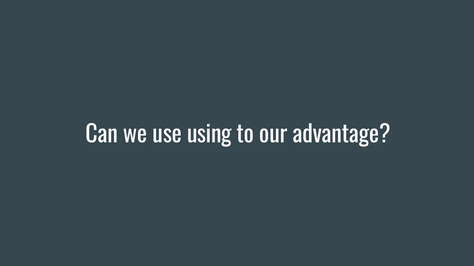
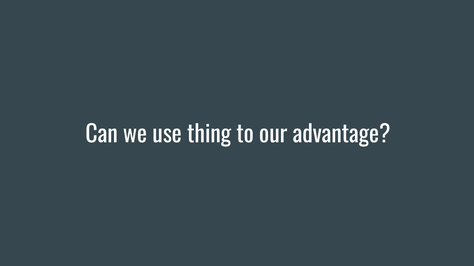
using: using -> thing
